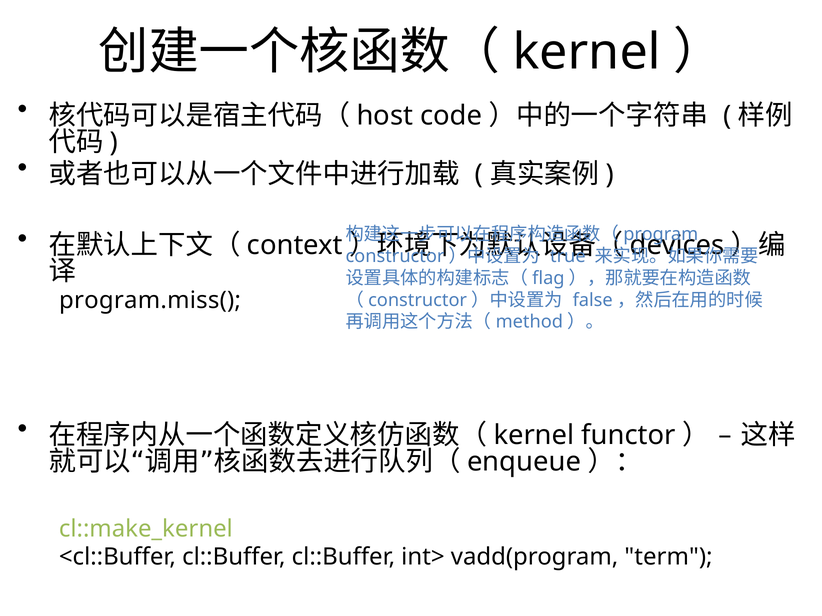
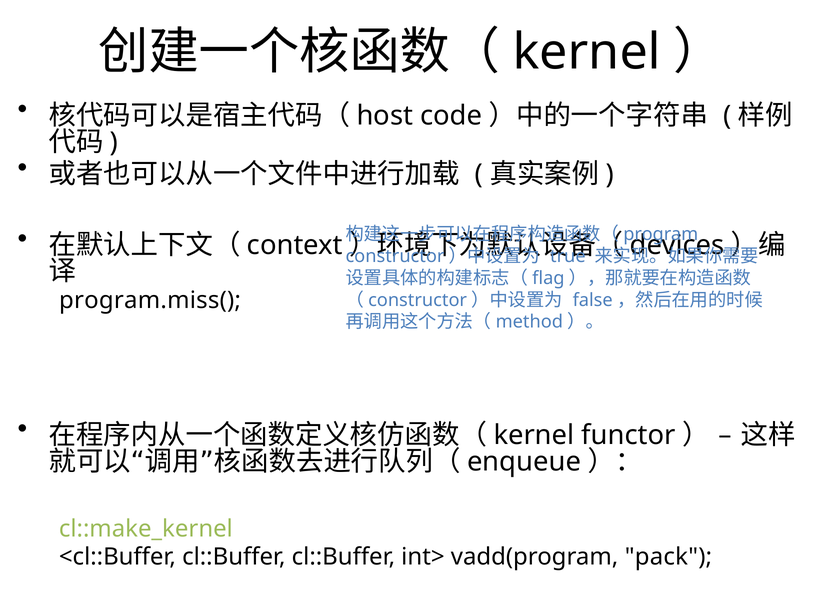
term: term -> pack
